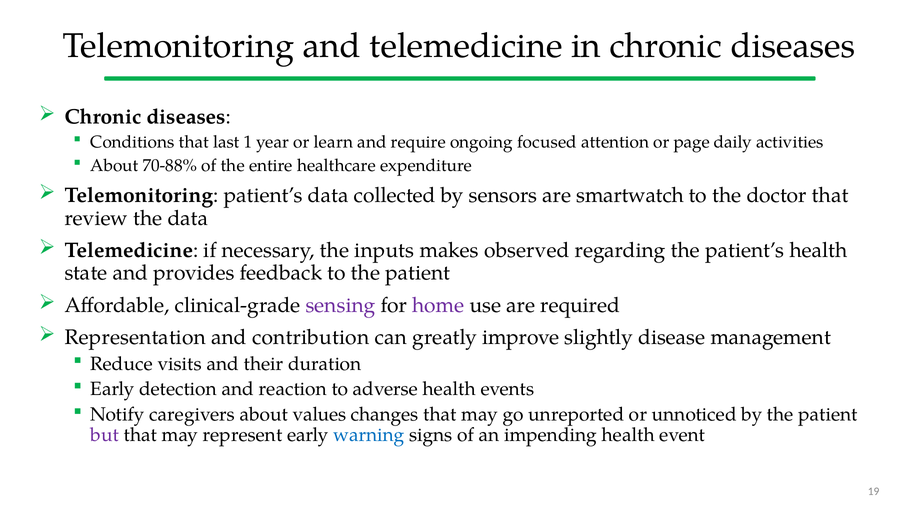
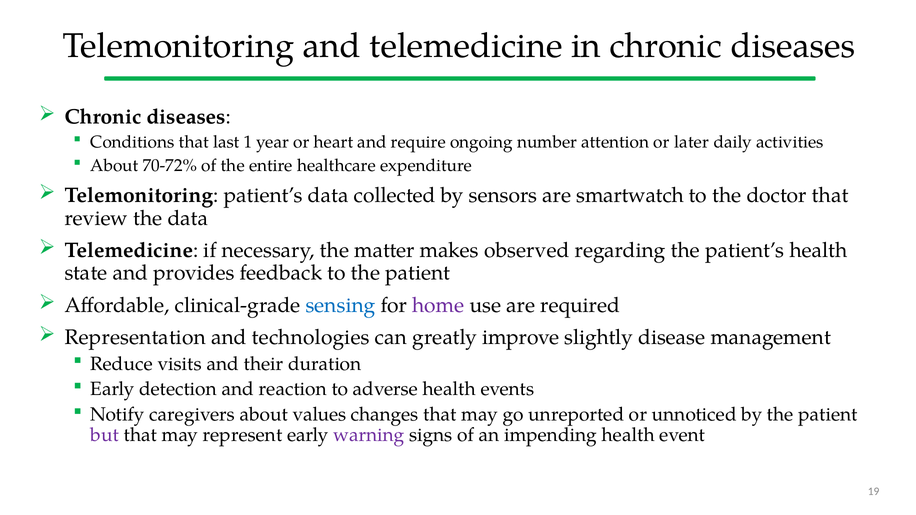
learn: learn -> heart
focused: focused -> number
page: page -> later
70-88%: 70-88% -> 70-72%
inputs: inputs -> matter
sensing colour: purple -> blue
contribution: contribution -> technologies
warning colour: blue -> purple
